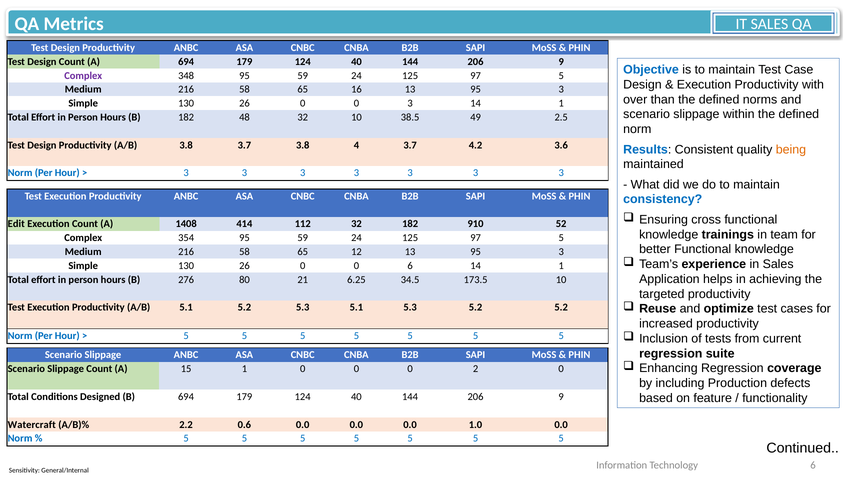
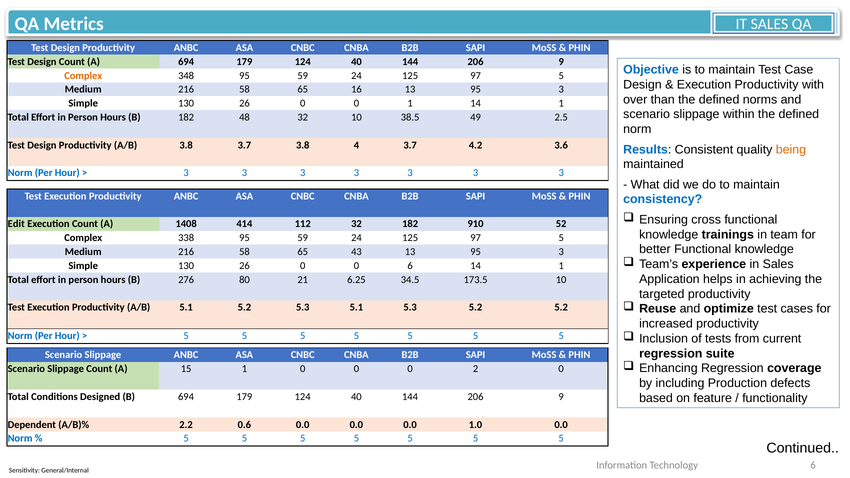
Complex at (83, 76) colour: purple -> orange
0 3: 3 -> 1
354: 354 -> 338
12: 12 -> 43
Watercraft: Watercraft -> Dependent
